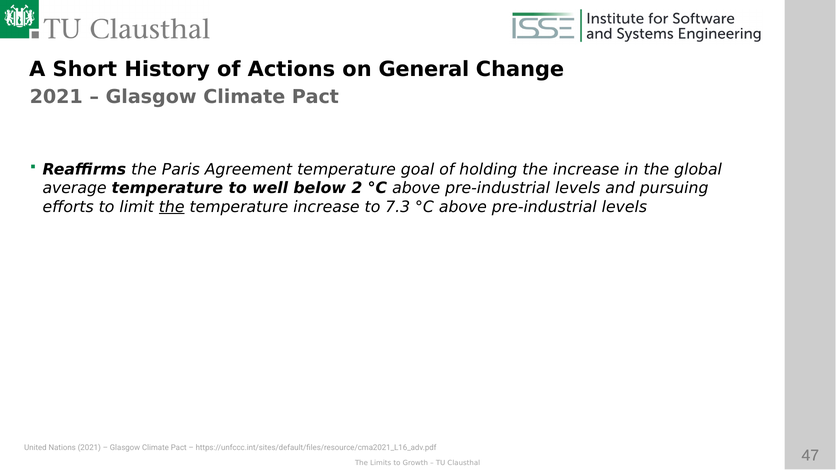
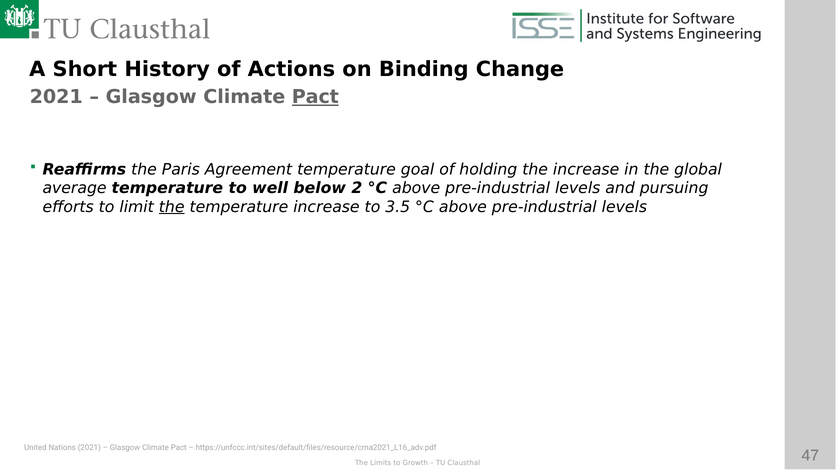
General: General -> Binding
Pact at (315, 97) underline: none -> present
7.3: 7.3 -> 3.5
